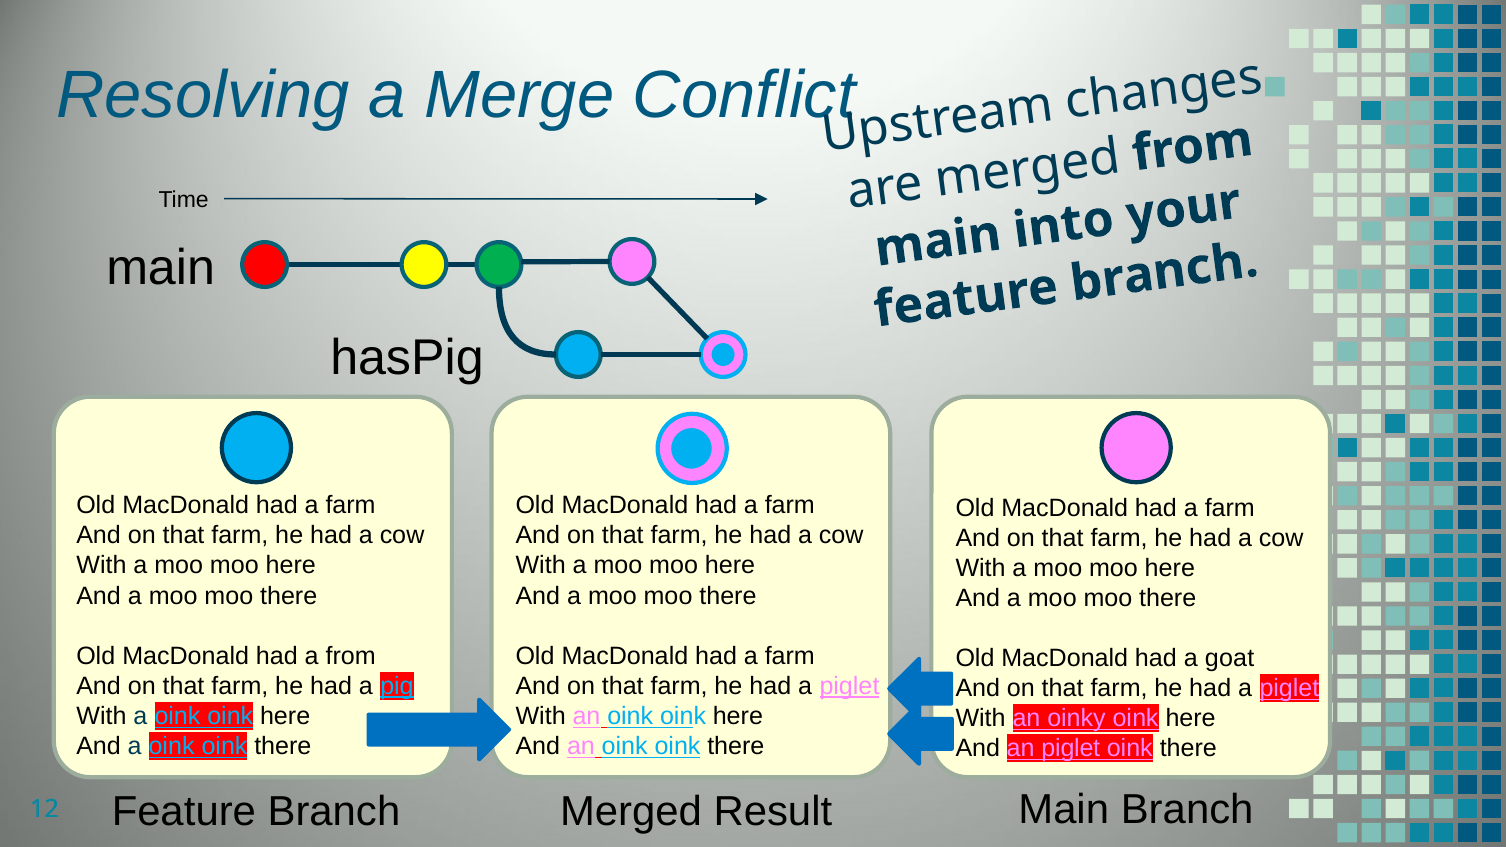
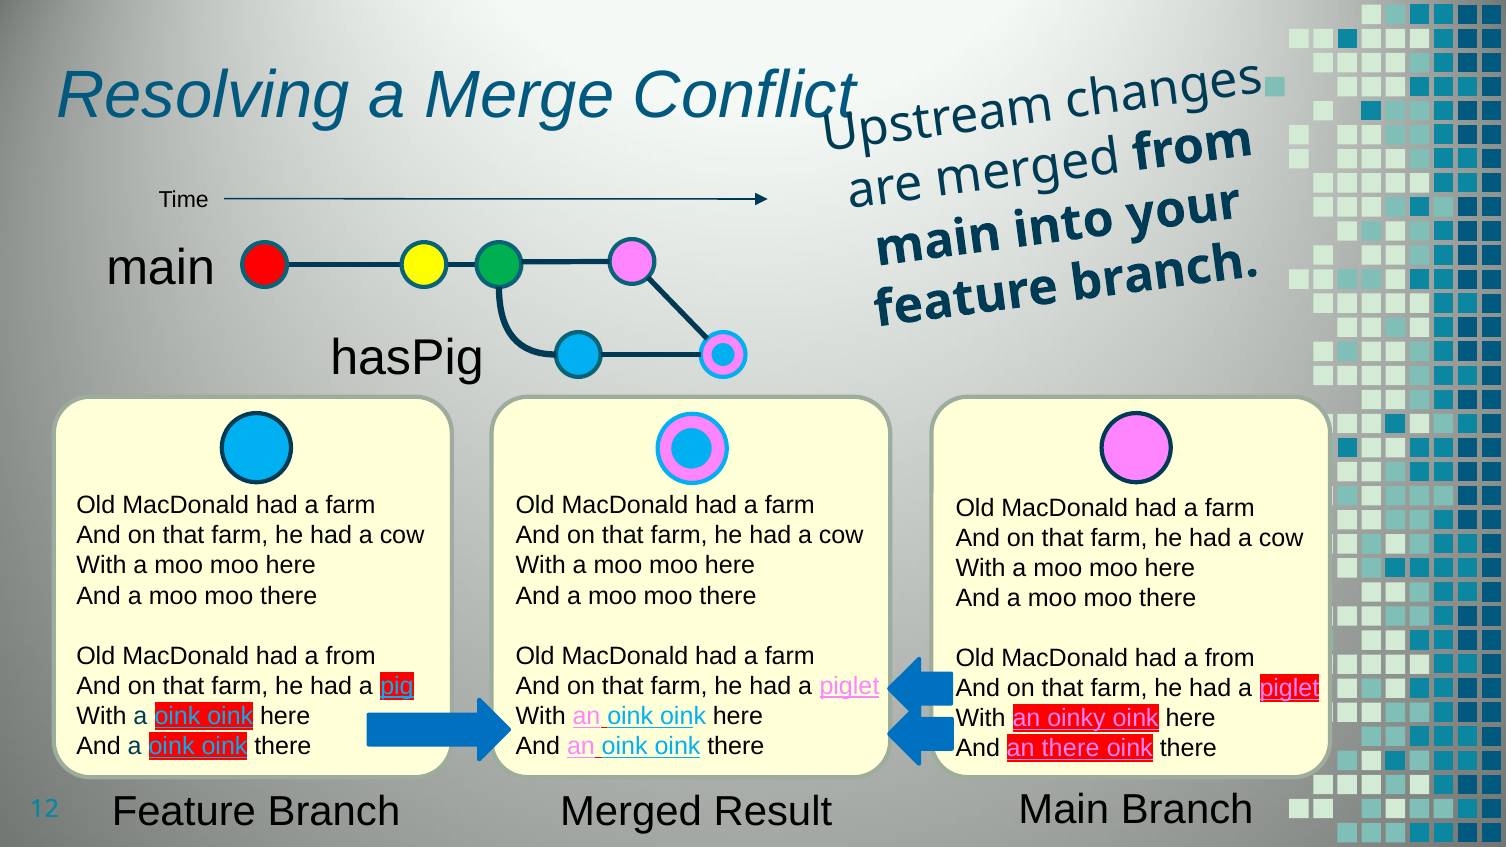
goat at (1230, 658): goat -> from
an piglet: piglet -> there
